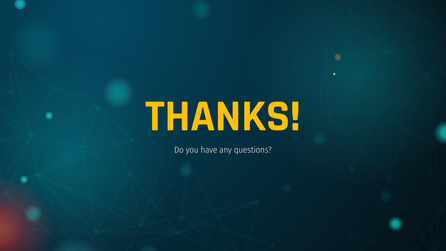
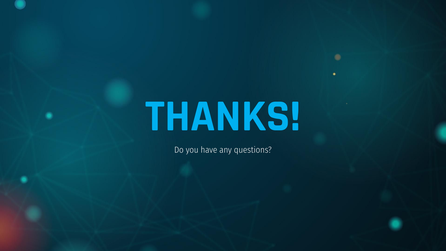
THANKS colour: yellow -> light blue
